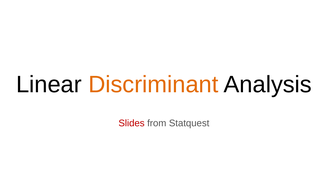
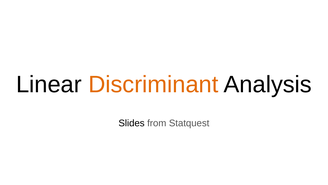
Slides colour: red -> black
